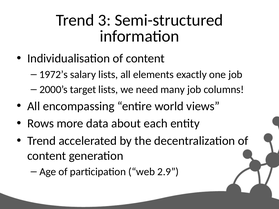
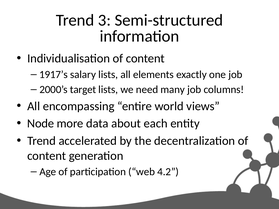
1972’s: 1972’s -> 1917’s
Rows: Rows -> Node
2.9: 2.9 -> 4.2
